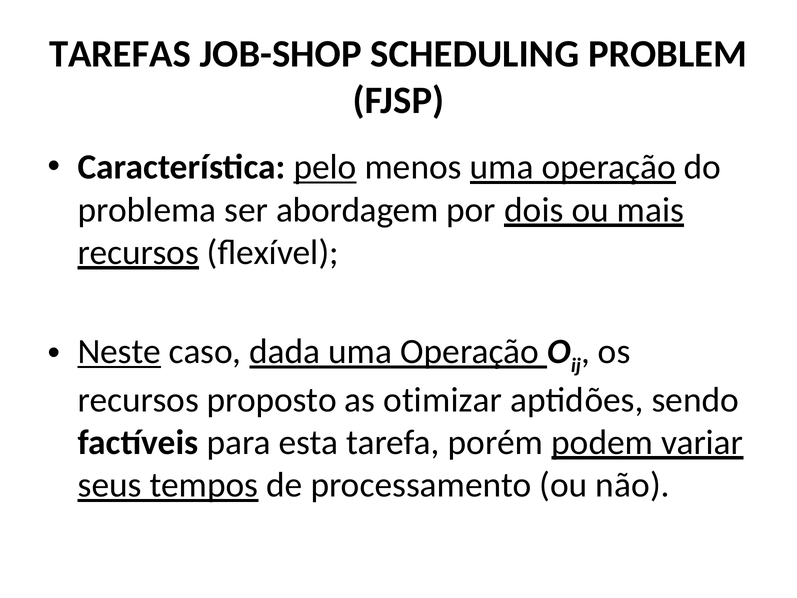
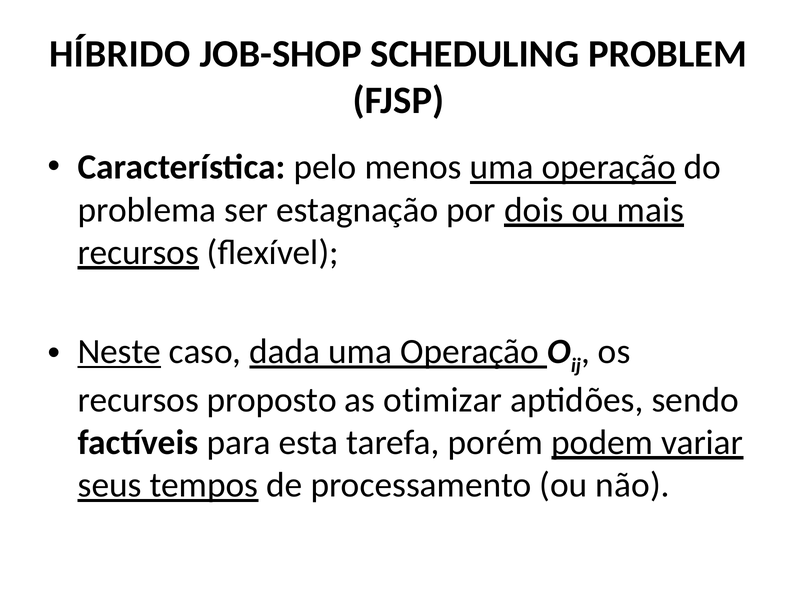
TAREFAS: TAREFAS -> HÍBRIDO
pelo underline: present -> none
abordagem: abordagem -> estagnação
